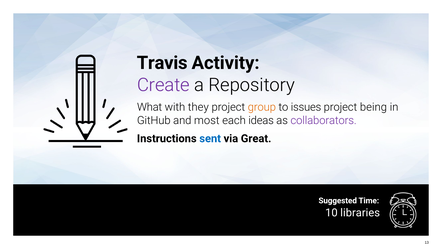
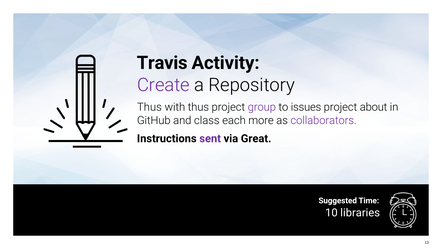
What at (150, 107): What -> Thus
with they: they -> thus
group colour: orange -> purple
being: being -> about
most: most -> class
ideas: ideas -> more
sent colour: blue -> purple
